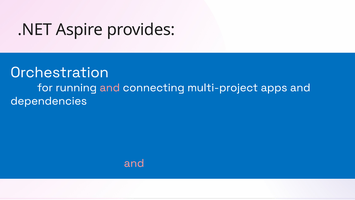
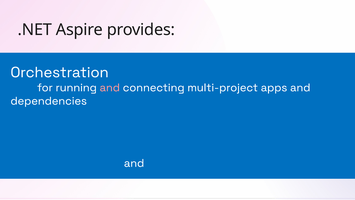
and at (134, 163) colour: pink -> white
